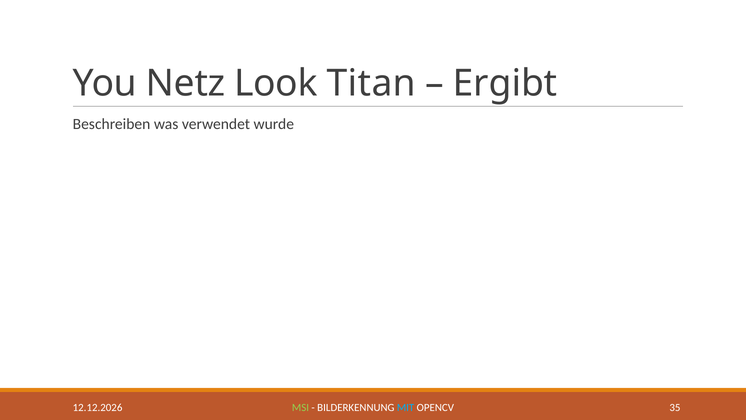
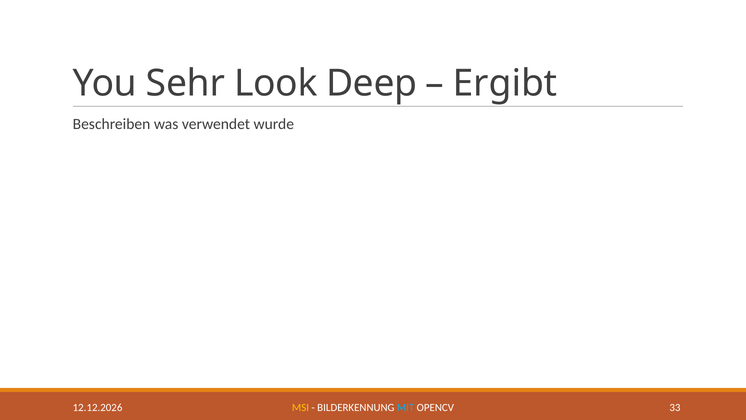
Netz: Netz -> Sehr
Titan: Titan -> Deep
MSI colour: light green -> yellow
35: 35 -> 33
